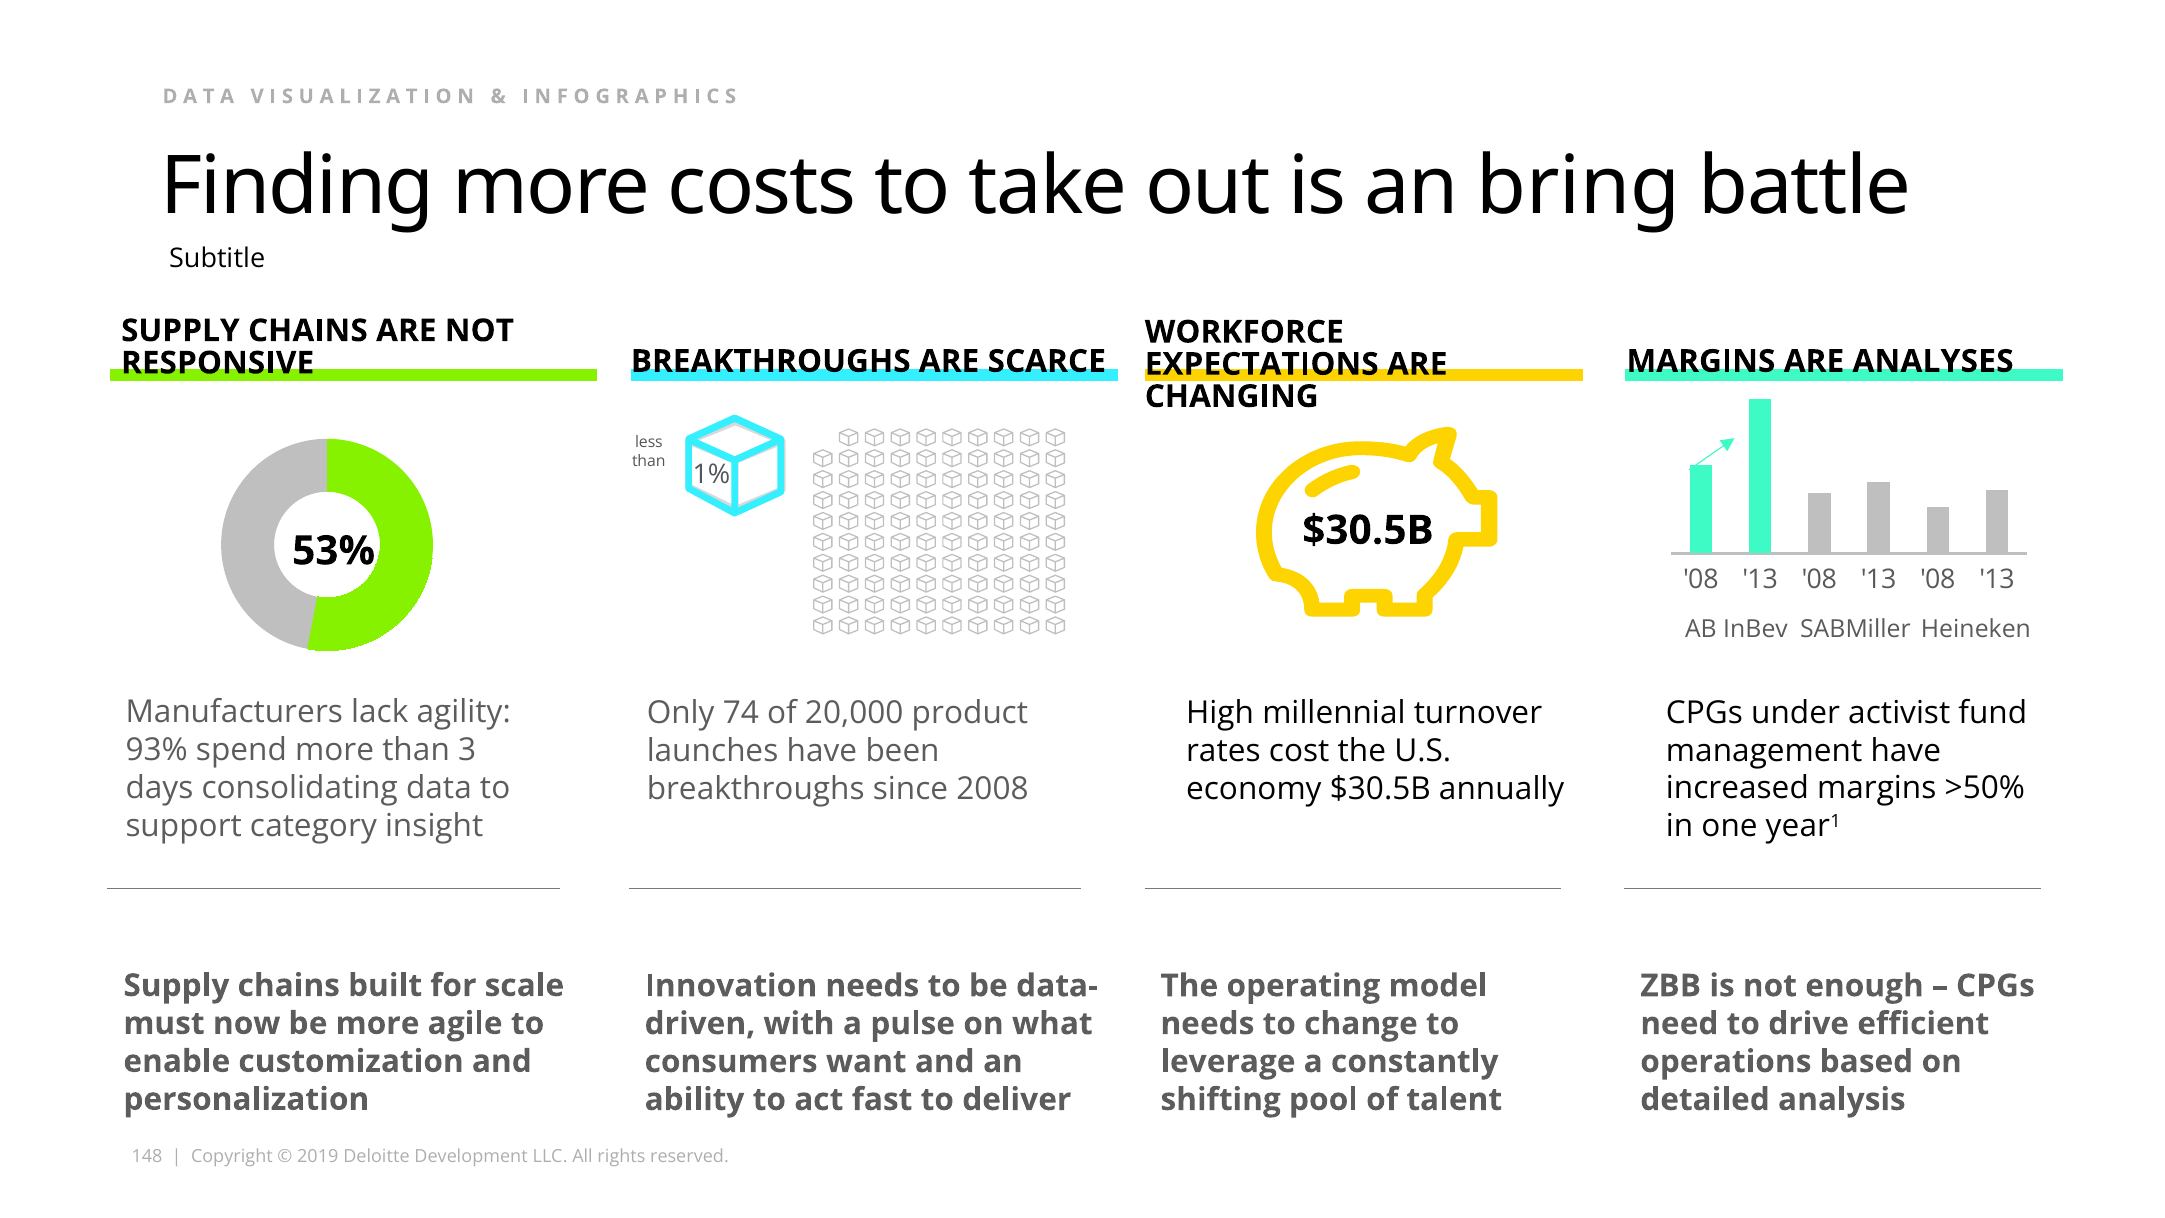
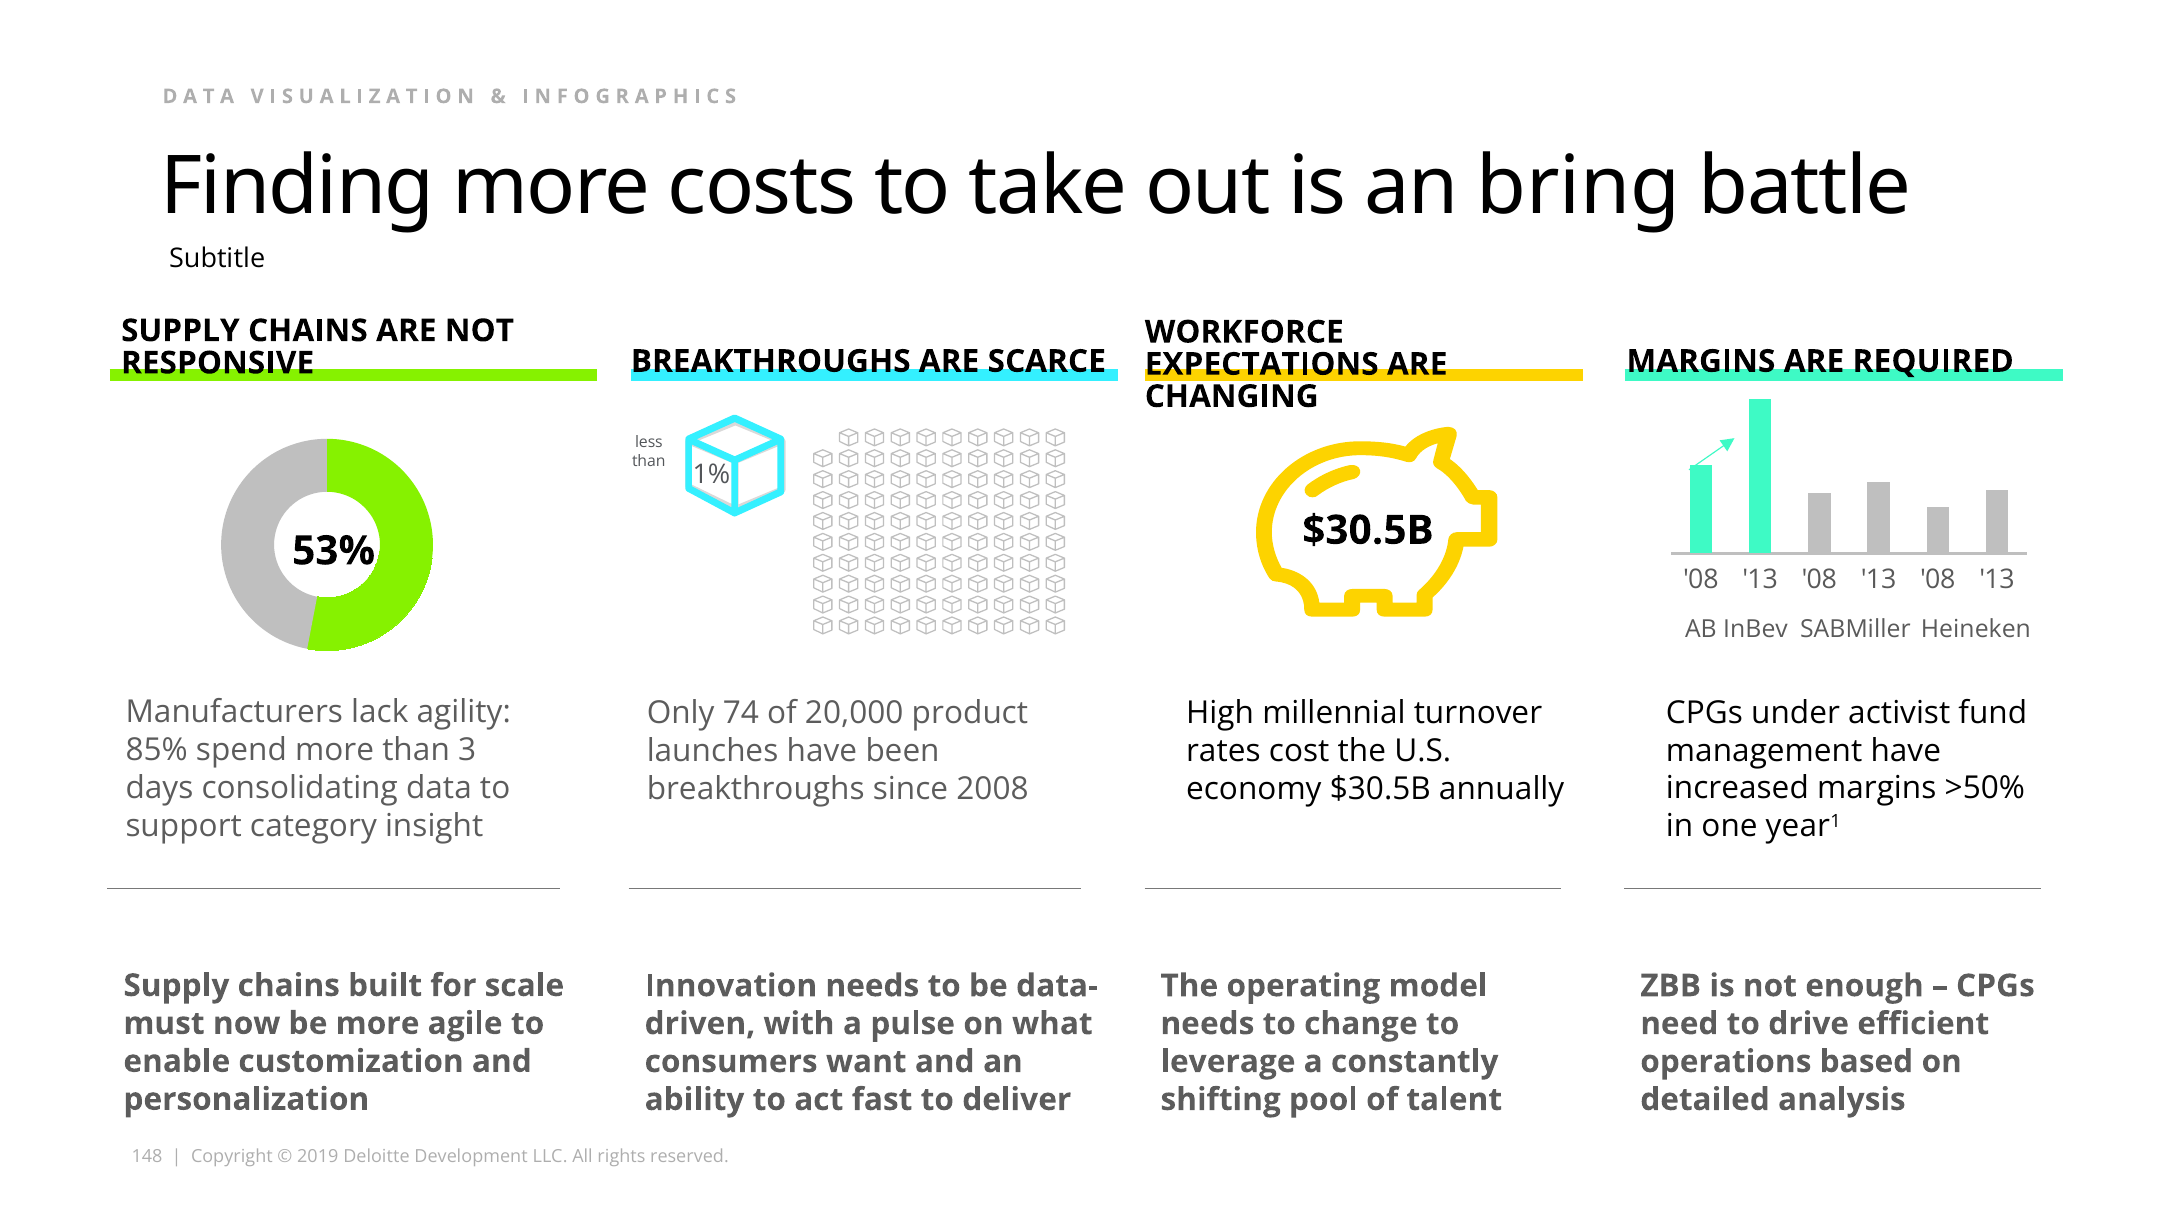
ANALYSES: ANALYSES -> REQUIRED
93%: 93% -> 85%
